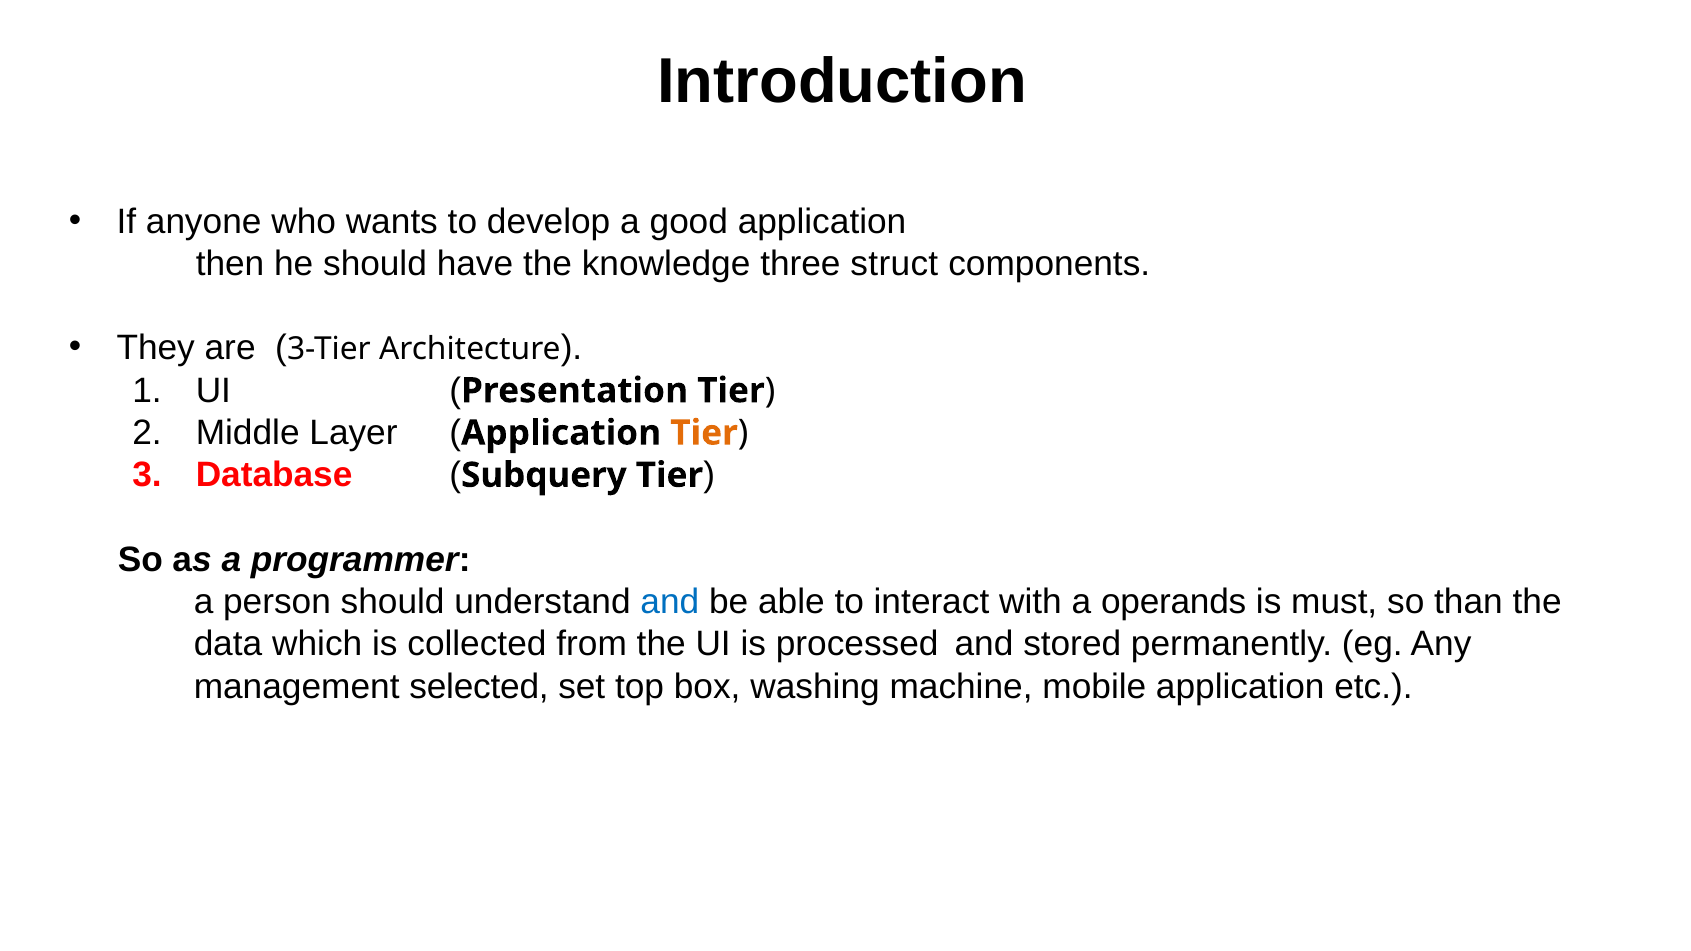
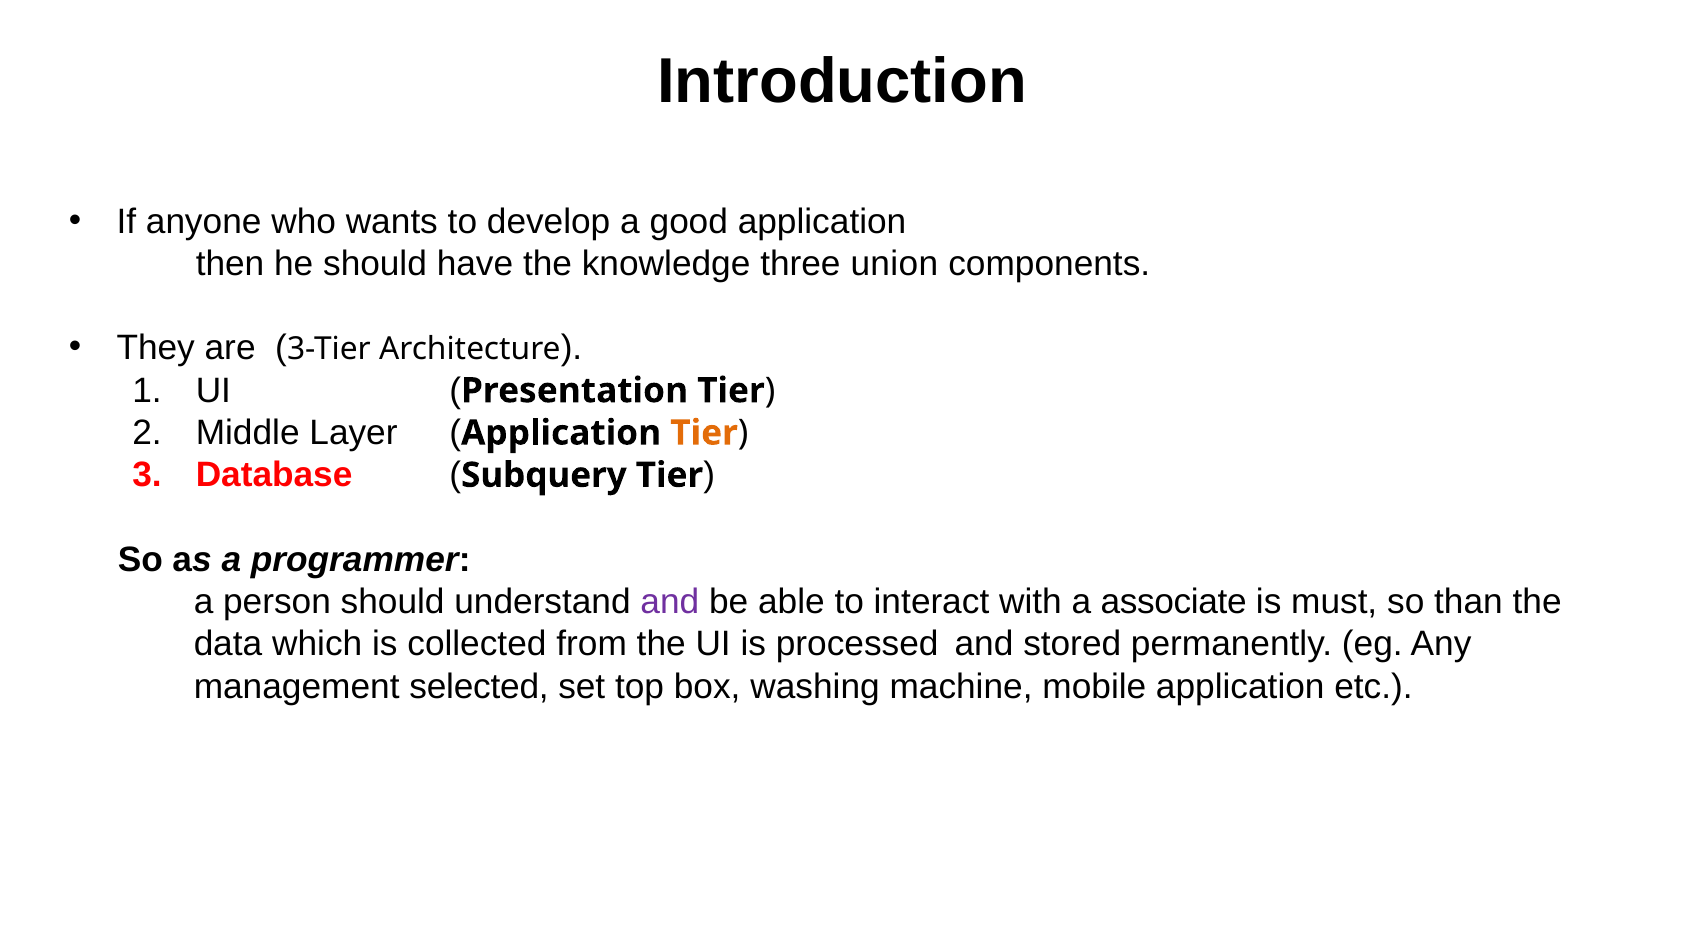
struct: struct -> union
and at (670, 602) colour: blue -> purple
operands: operands -> associate
